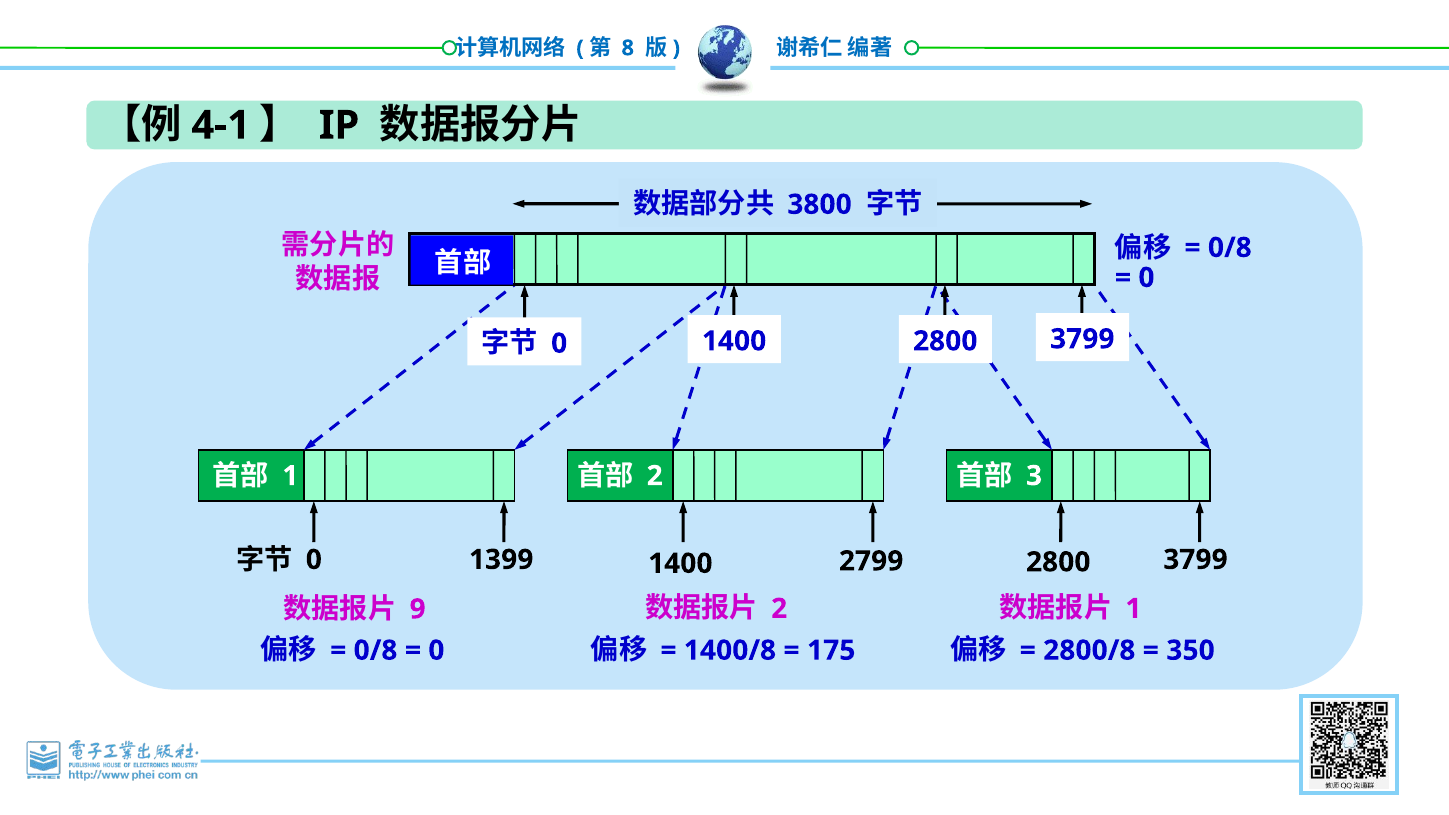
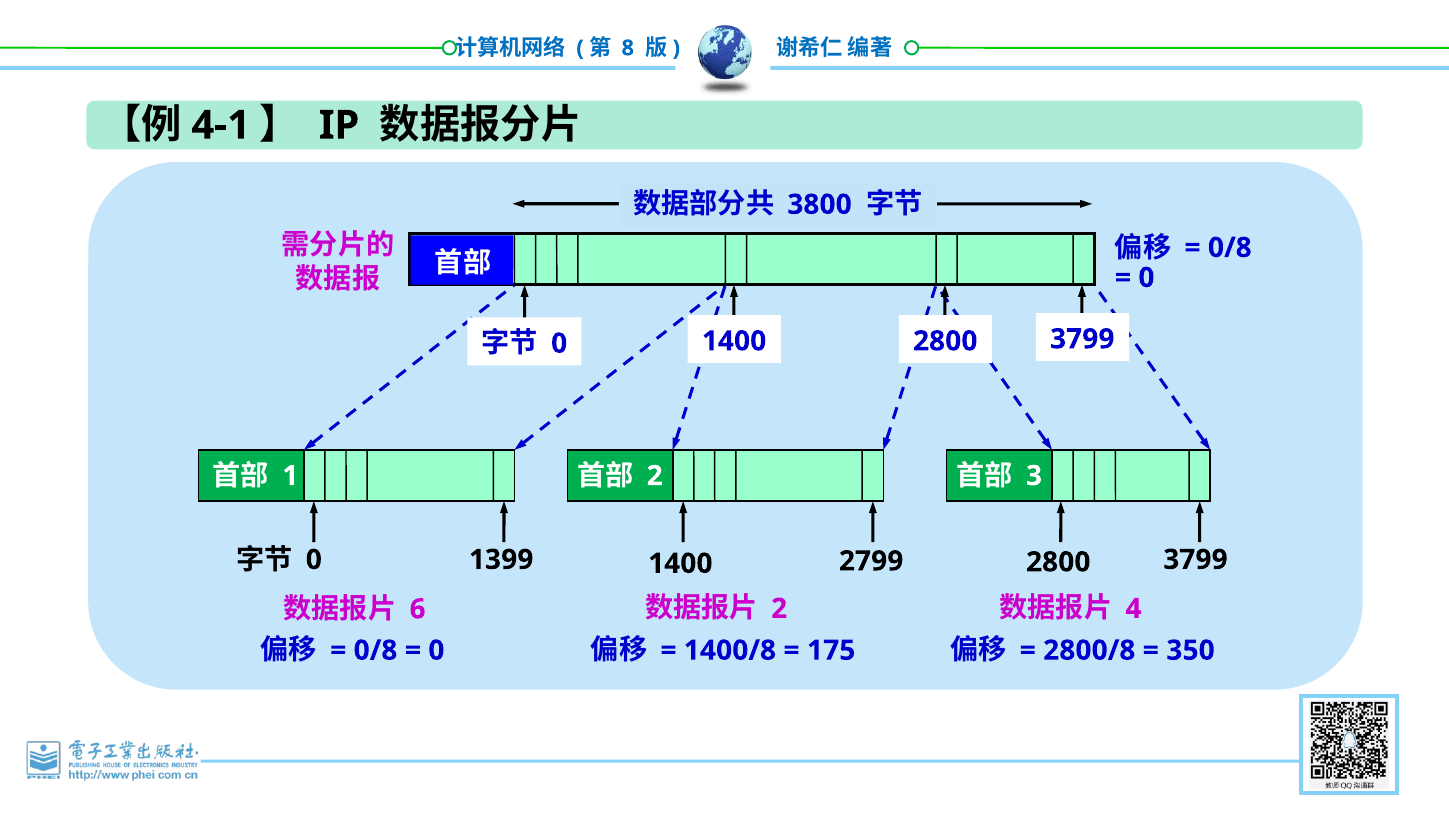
1 at (1133, 609): 1 -> 4
9: 9 -> 6
